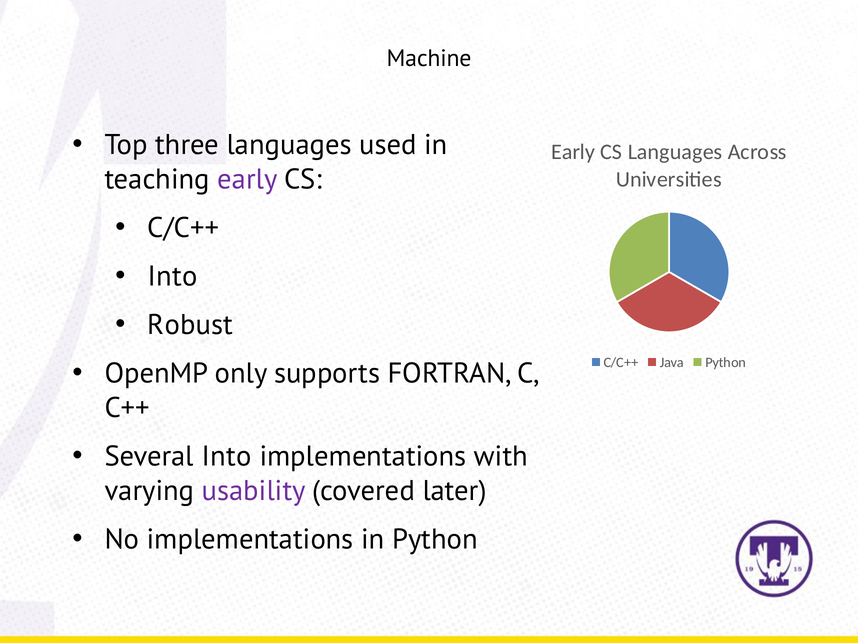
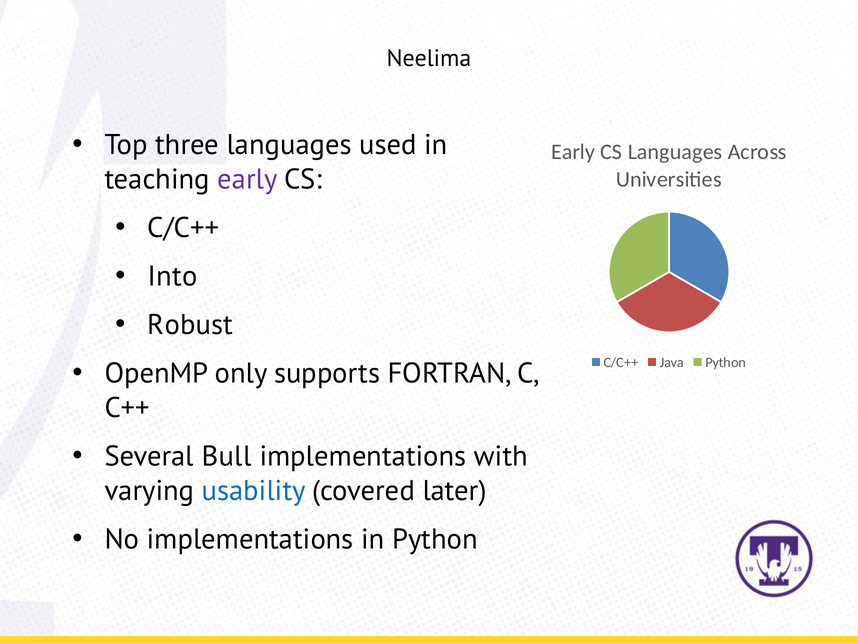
Machine: Machine -> Neelima
Several Into: Into -> Bull
usability colour: purple -> blue
